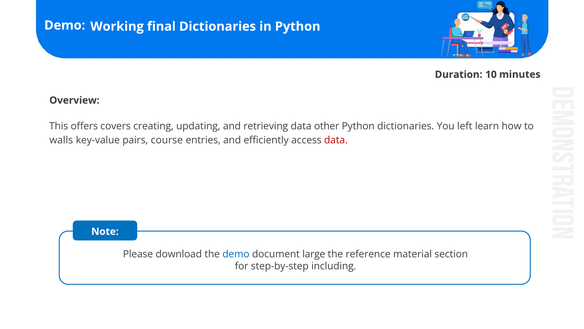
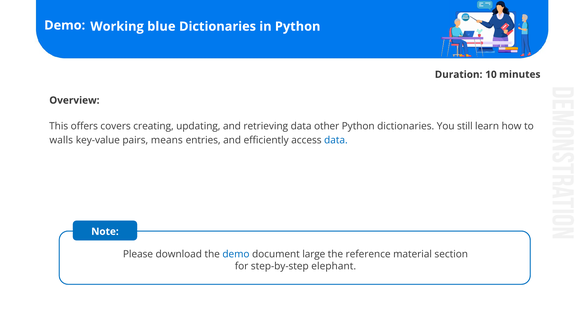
final: final -> blue
left: left -> still
course: course -> means
data at (336, 140) colour: red -> blue
including: including -> elephant
